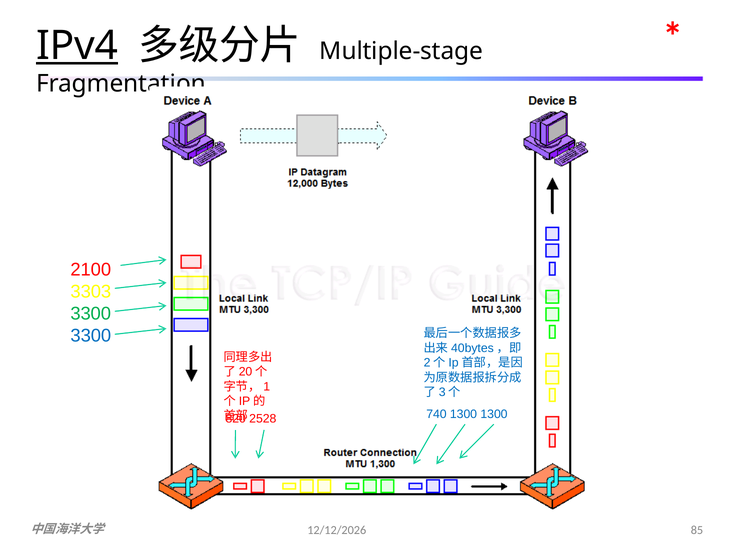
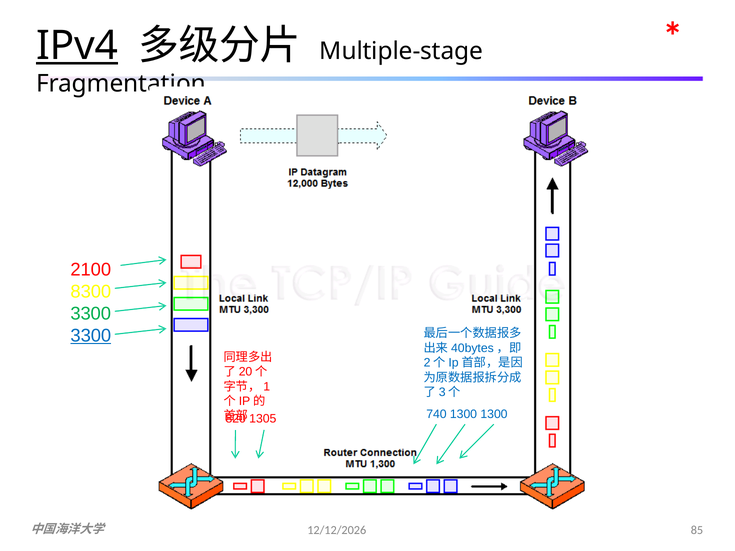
3303: 3303 -> 8300
3300 at (91, 336) underline: none -> present
2528: 2528 -> 1305
